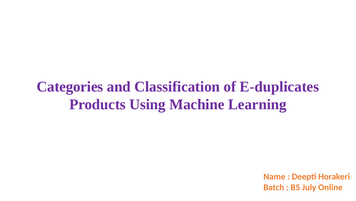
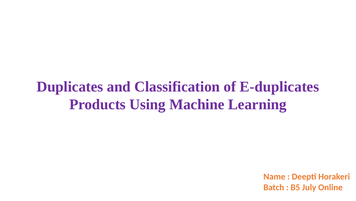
Categories: Categories -> Duplicates
